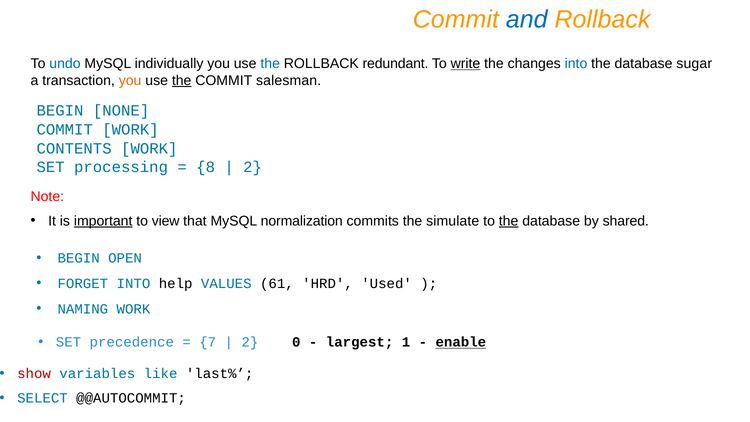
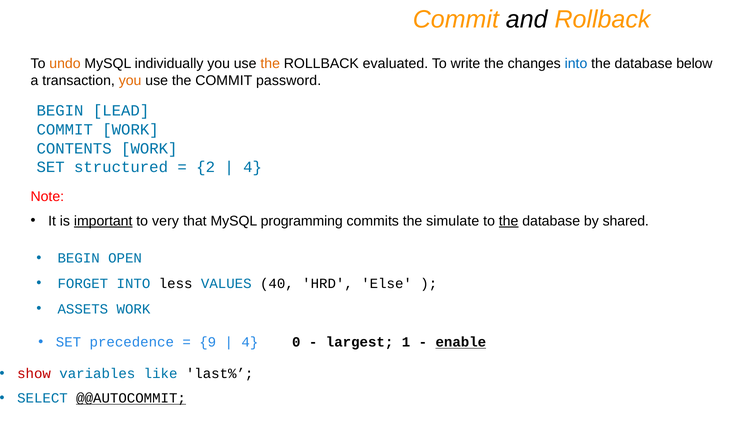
and colour: blue -> black
undo colour: blue -> orange
the at (270, 64) colour: blue -> orange
redundant: redundant -> evaluated
write underline: present -> none
sugar: sugar -> below
the at (182, 81) underline: present -> none
salesman: salesman -> password
NONE: NONE -> LEAD
processing: processing -> structured
8: 8 -> 2
2 at (253, 167): 2 -> 4
view: view -> very
normalization: normalization -> programming
help: help -> less
61: 61 -> 40
Used: Used -> Else
NAMING: NAMING -> ASSETS
7: 7 -> 9
2 at (250, 342): 2 -> 4
@@AUTOCOMMIT underline: none -> present
